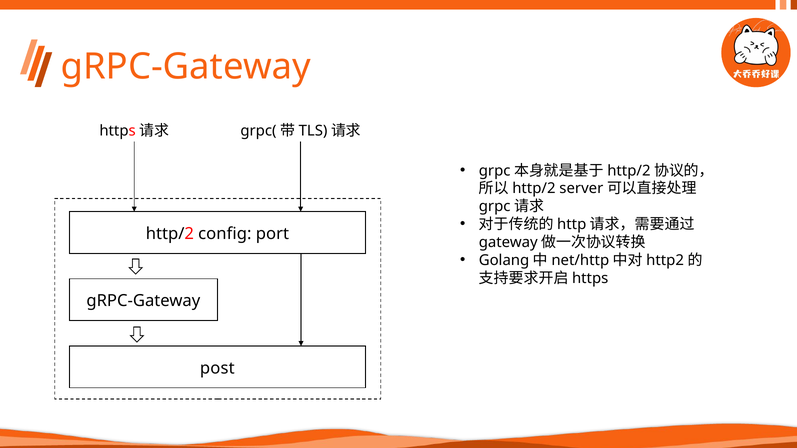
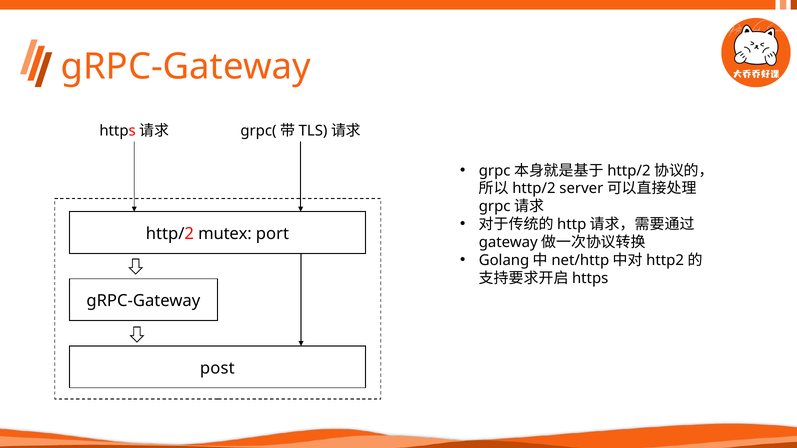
config: config -> mutex
